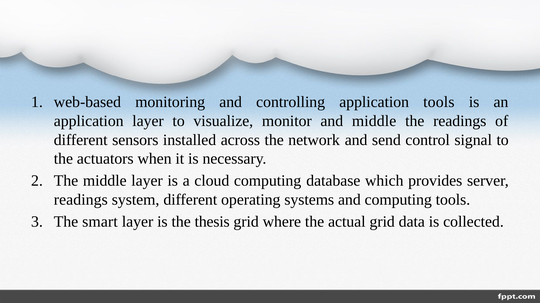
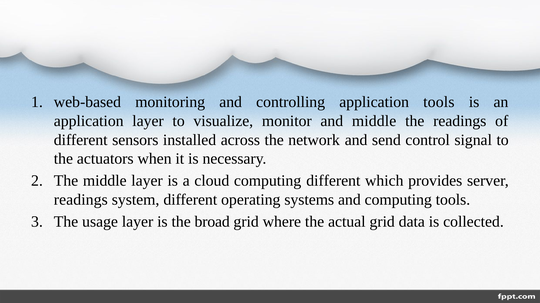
computing database: database -> different
smart: smart -> usage
thesis: thesis -> broad
